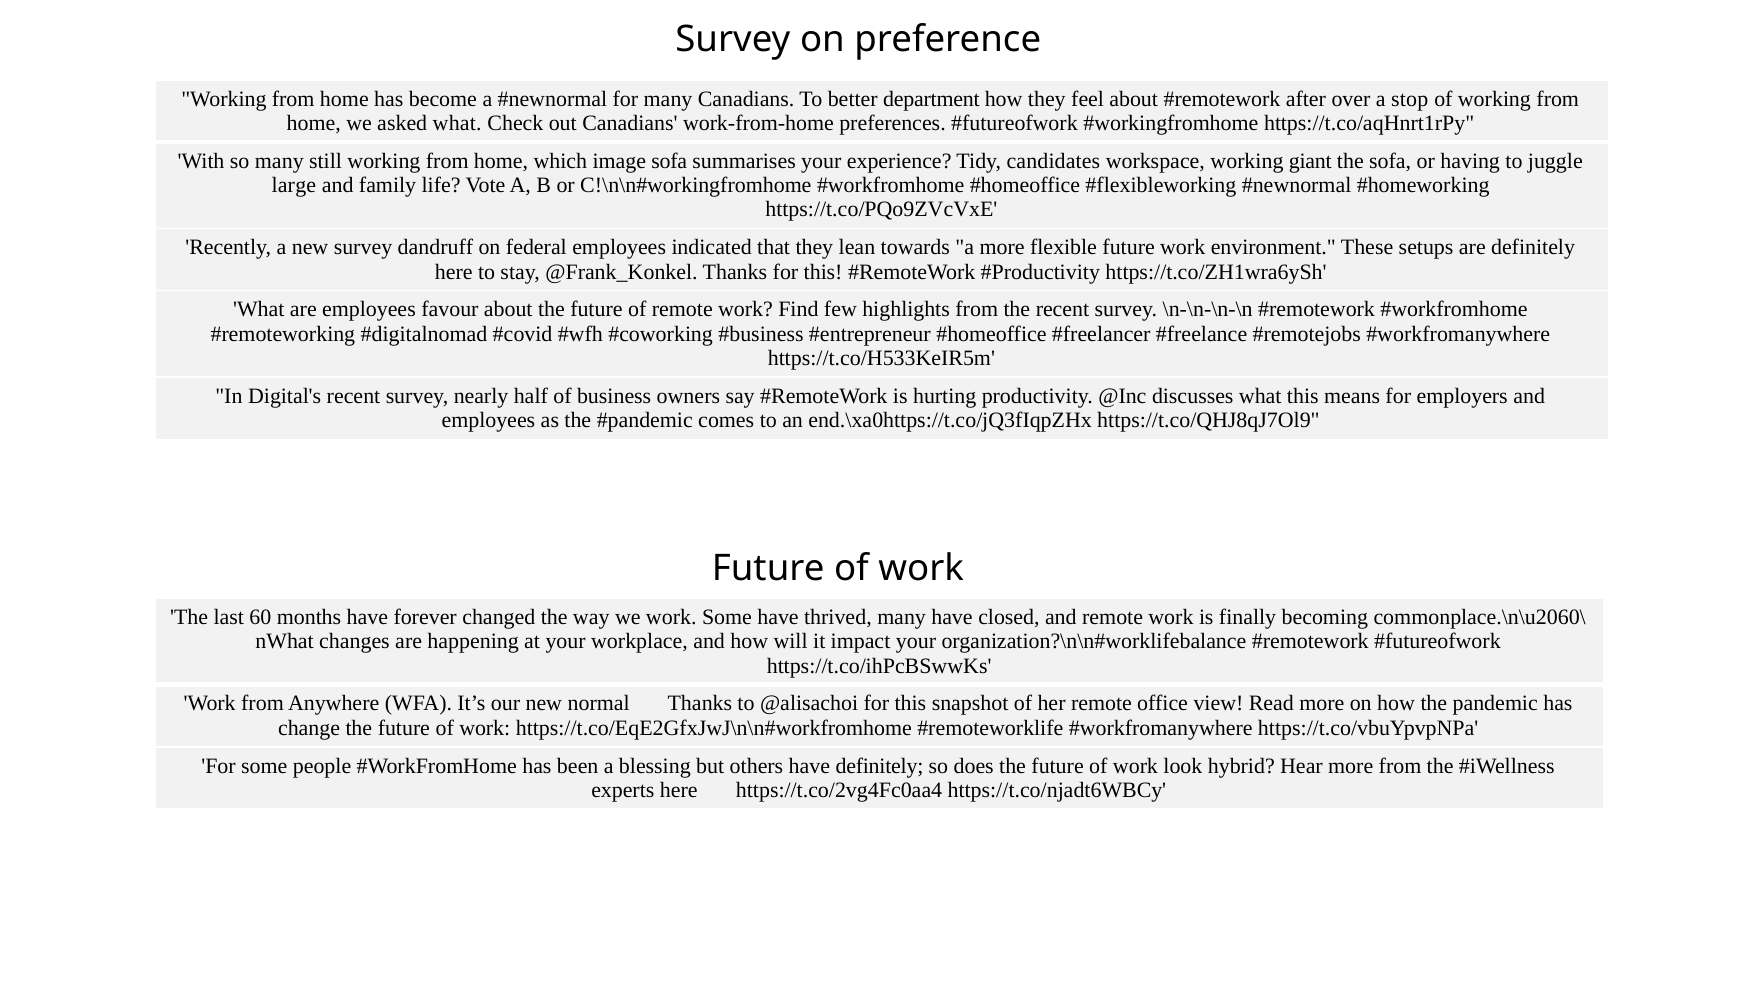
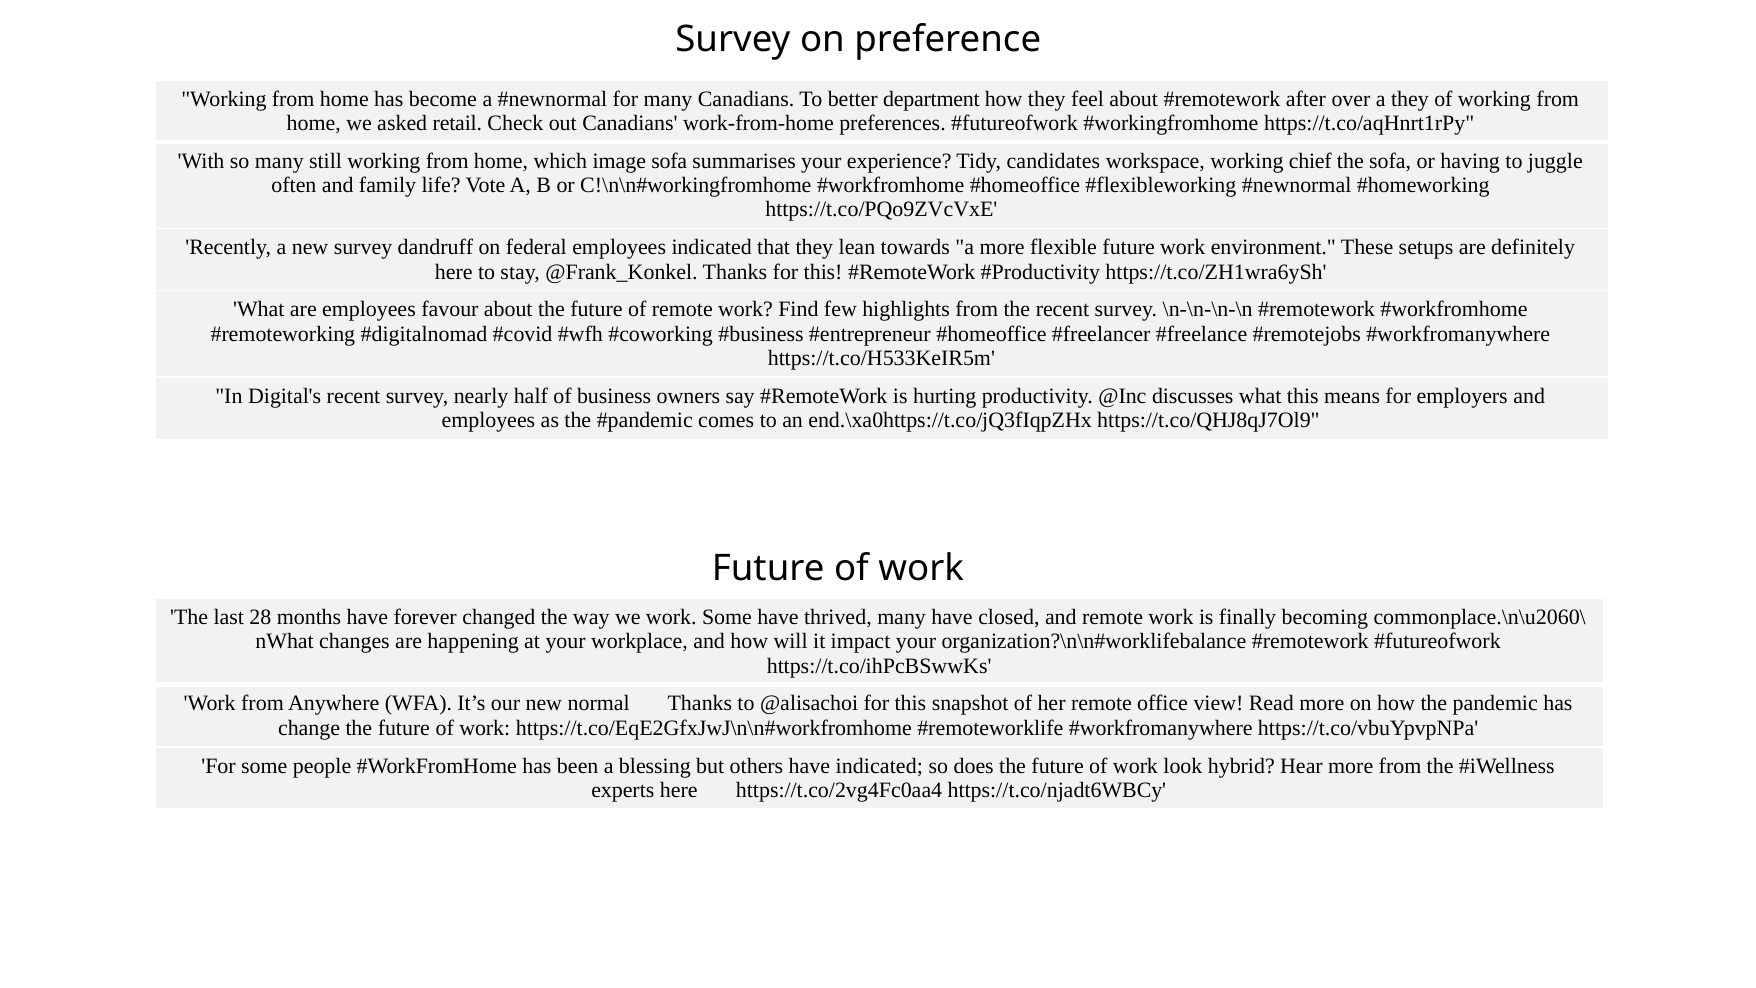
a stop: stop -> they
asked what: what -> retail
giant: giant -> chief
large: large -> often
60: 60 -> 28
have definitely: definitely -> indicated
